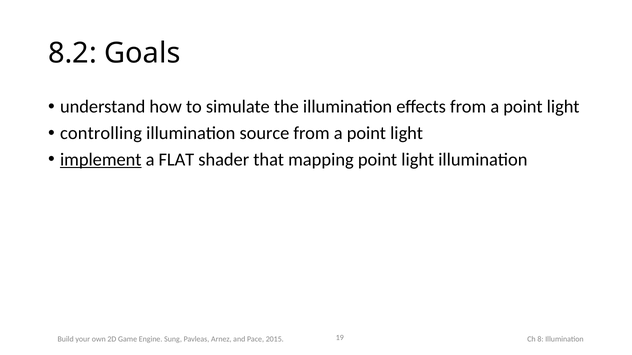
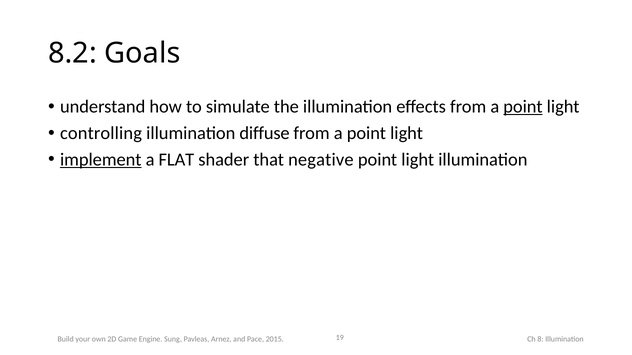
point at (523, 107) underline: none -> present
source: source -> diffuse
mapping: mapping -> negative
